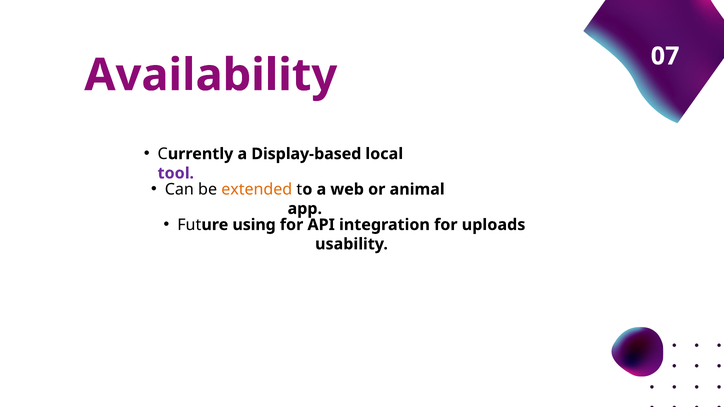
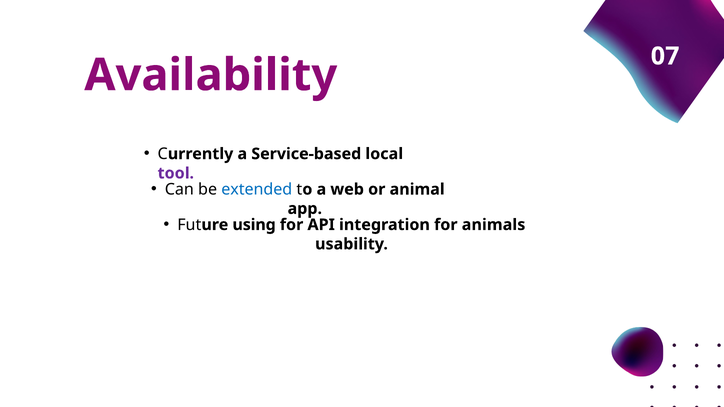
Display-based: Display-based -> Service-based
extended colour: orange -> blue
uploads: uploads -> animals
